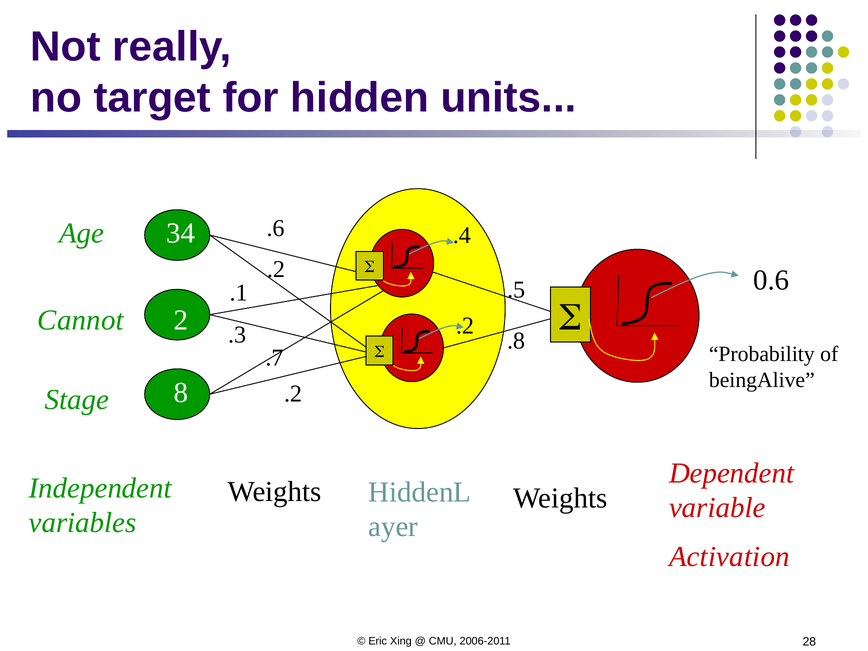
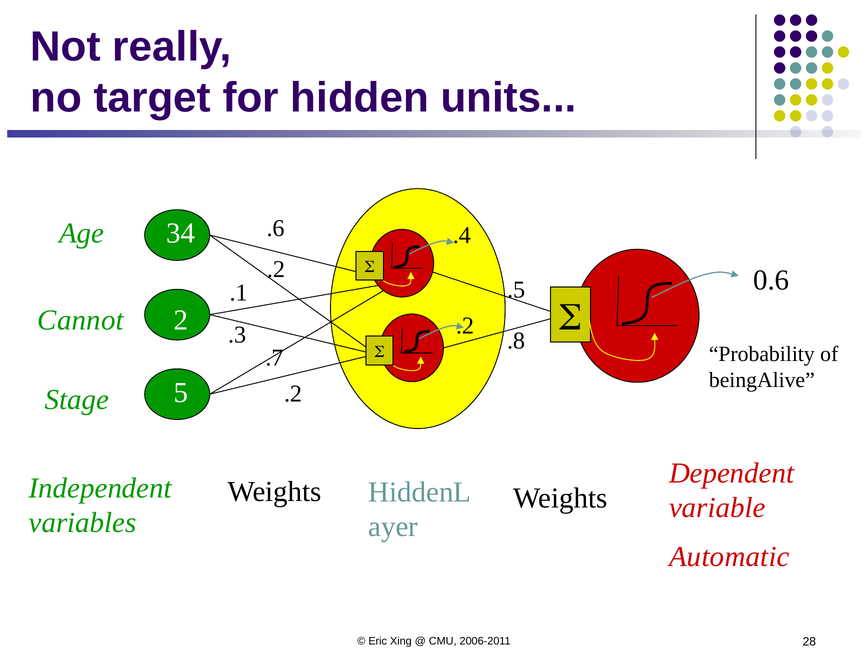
8: 8 -> 5
Activation: Activation -> Automatic
